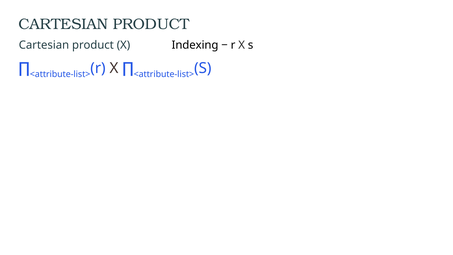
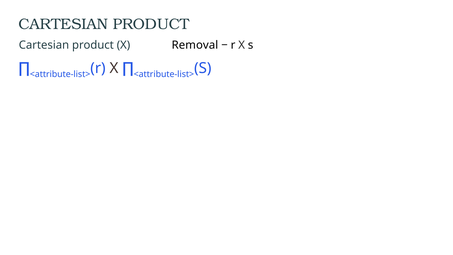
Indexing: Indexing -> Removal
